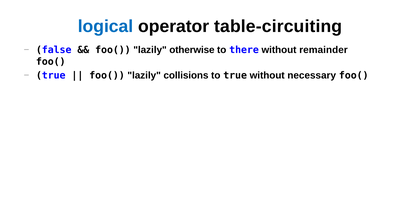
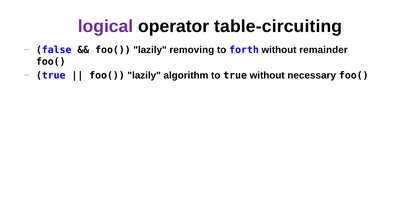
logical colour: blue -> purple
otherwise: otherwise -> removing
there: there -> forth
collisions: collisions -> algorithm
